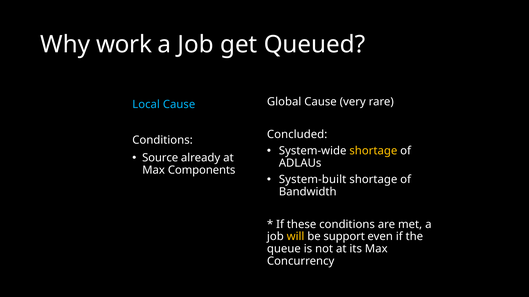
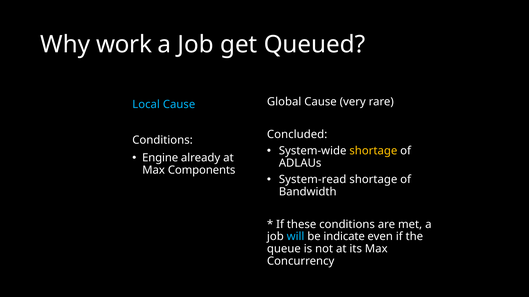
Source: Source -> Engine
System-built: System-built -> System-read
will colour: yellow -> light blue
support: support -> indicate
